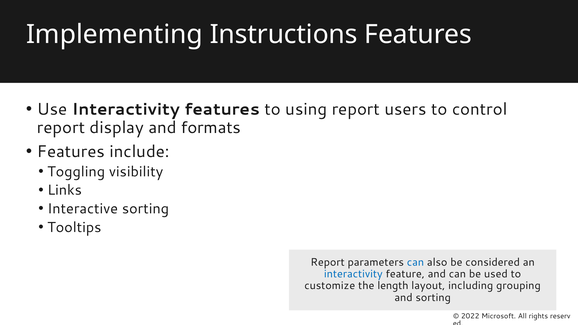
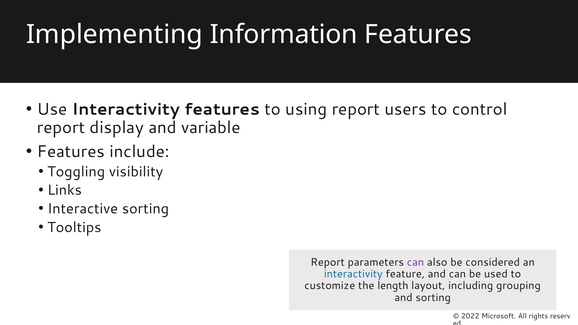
Instructions: Instructions -> Information
formats: formats -> variable
can at (415, 262) colour: blue -> purple
